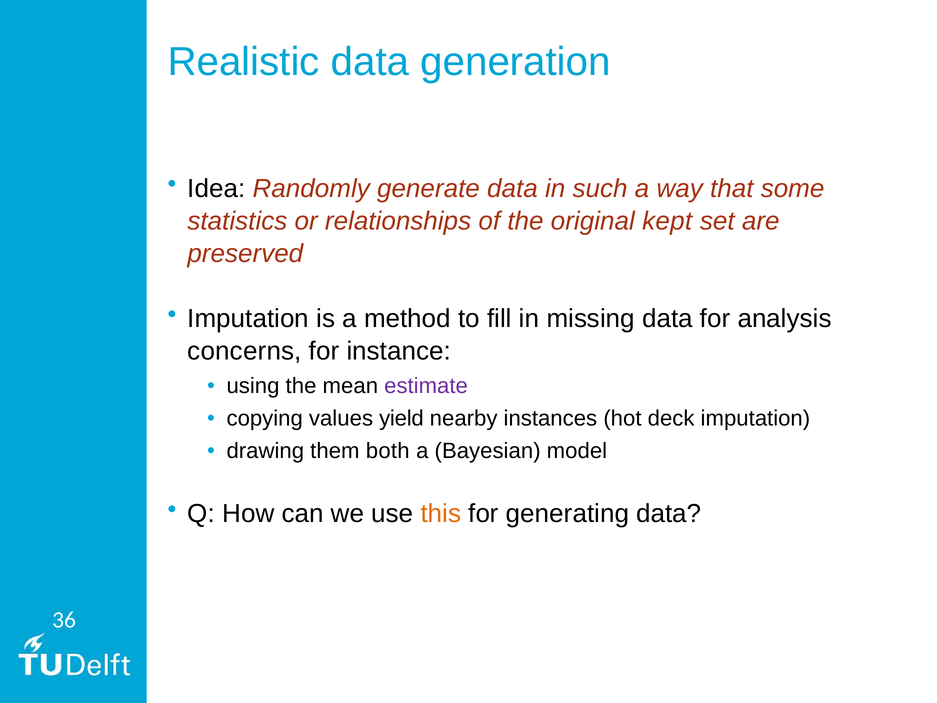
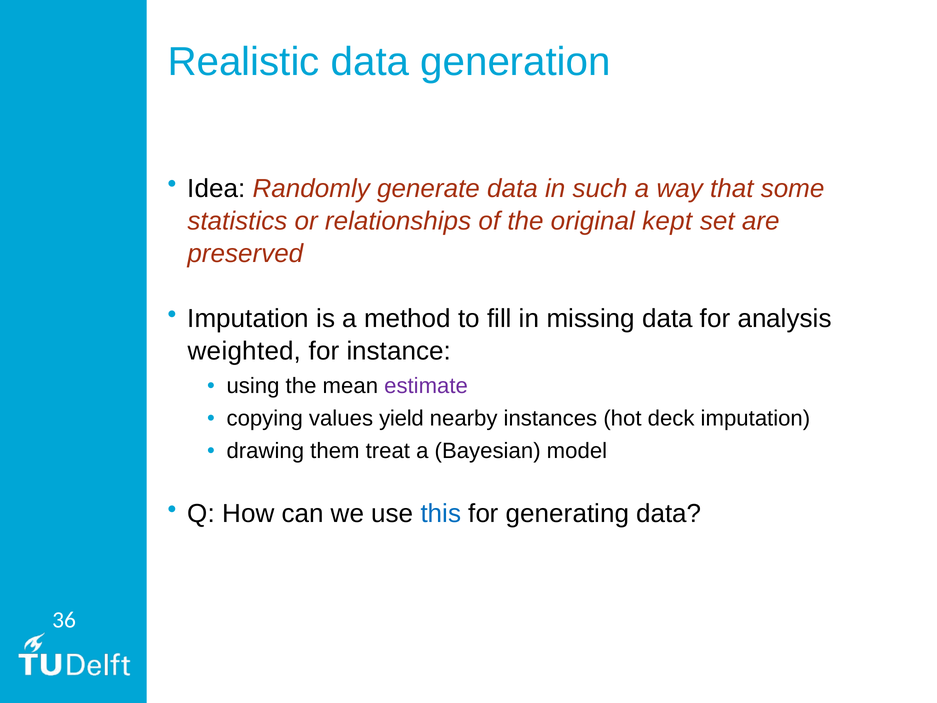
concerns: concerns -> weighted
both: both -> treat
this colour: orange -> blue
